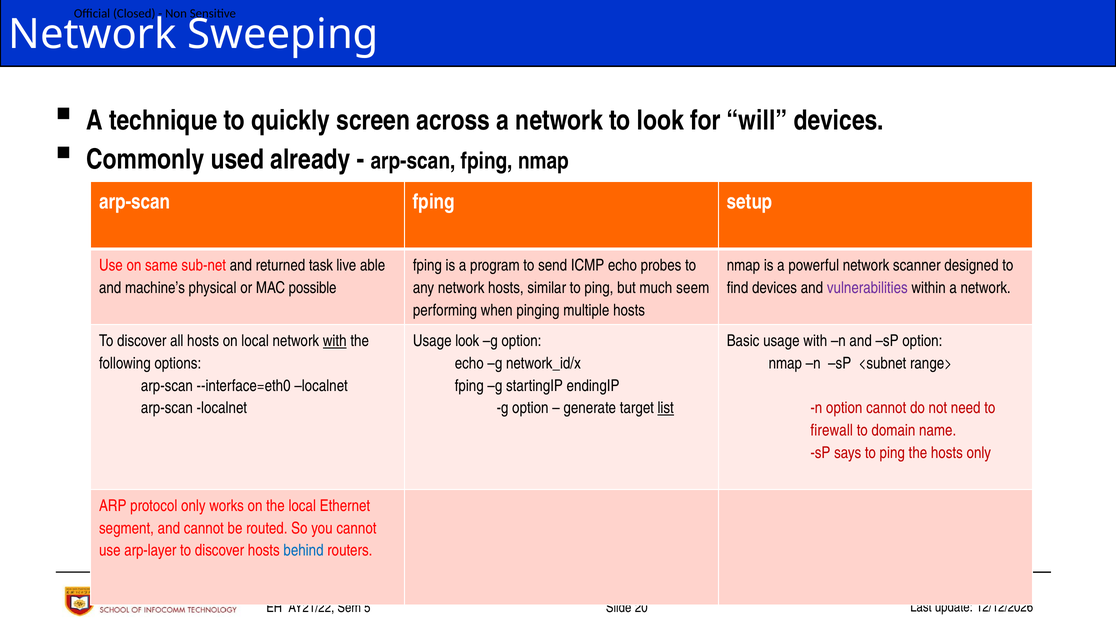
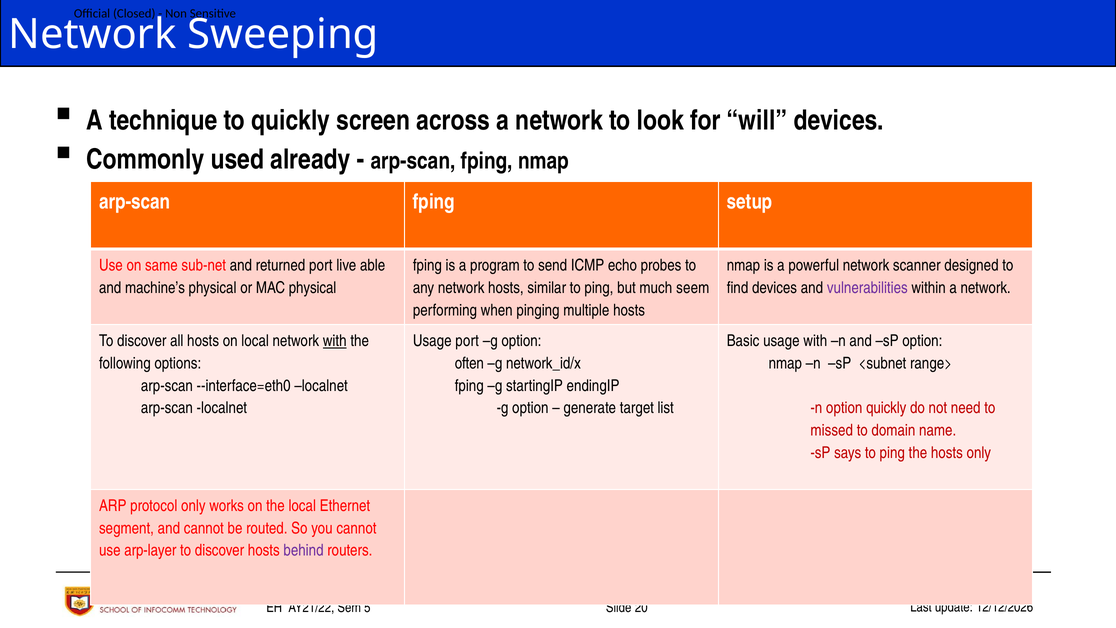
returned task: task -> port
MAC possible: possible -> physical
Usage look: look -> port
echo at (469, 363): echo -> often
list underline: present -> none
option cannot: cannot -> quickly
firewall: firewall -> missed
behind colour: blue -> purple
